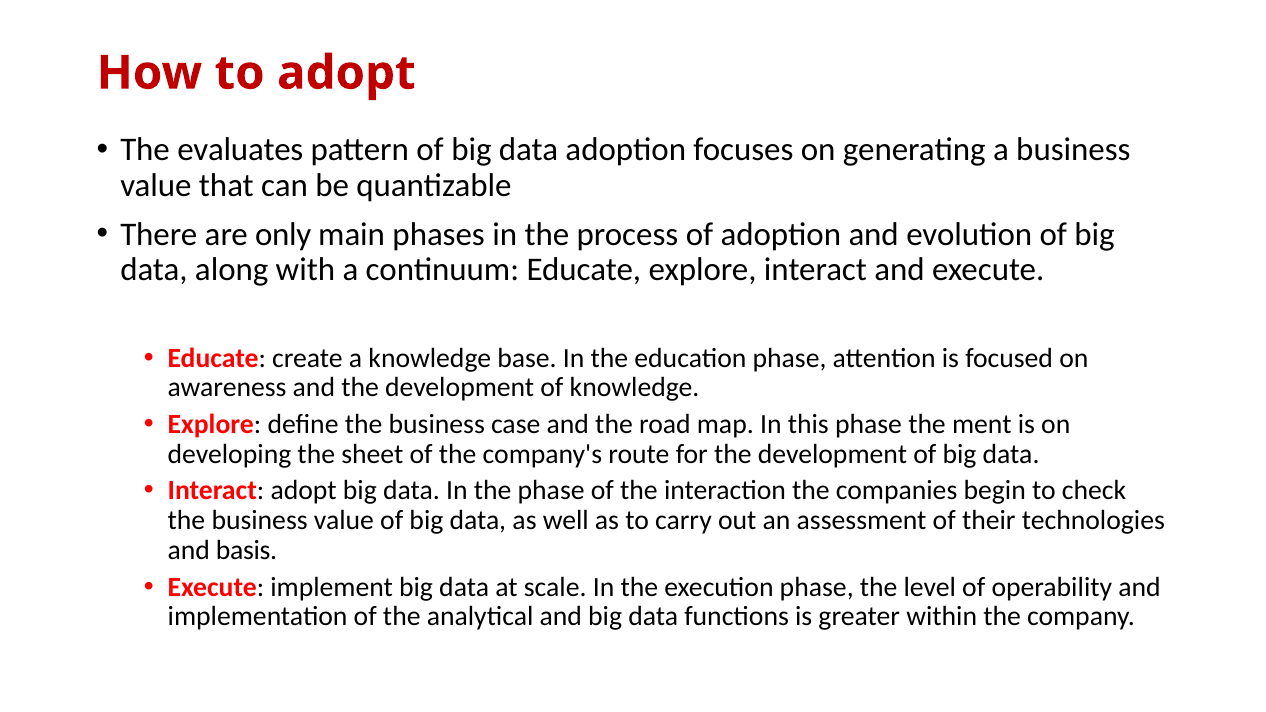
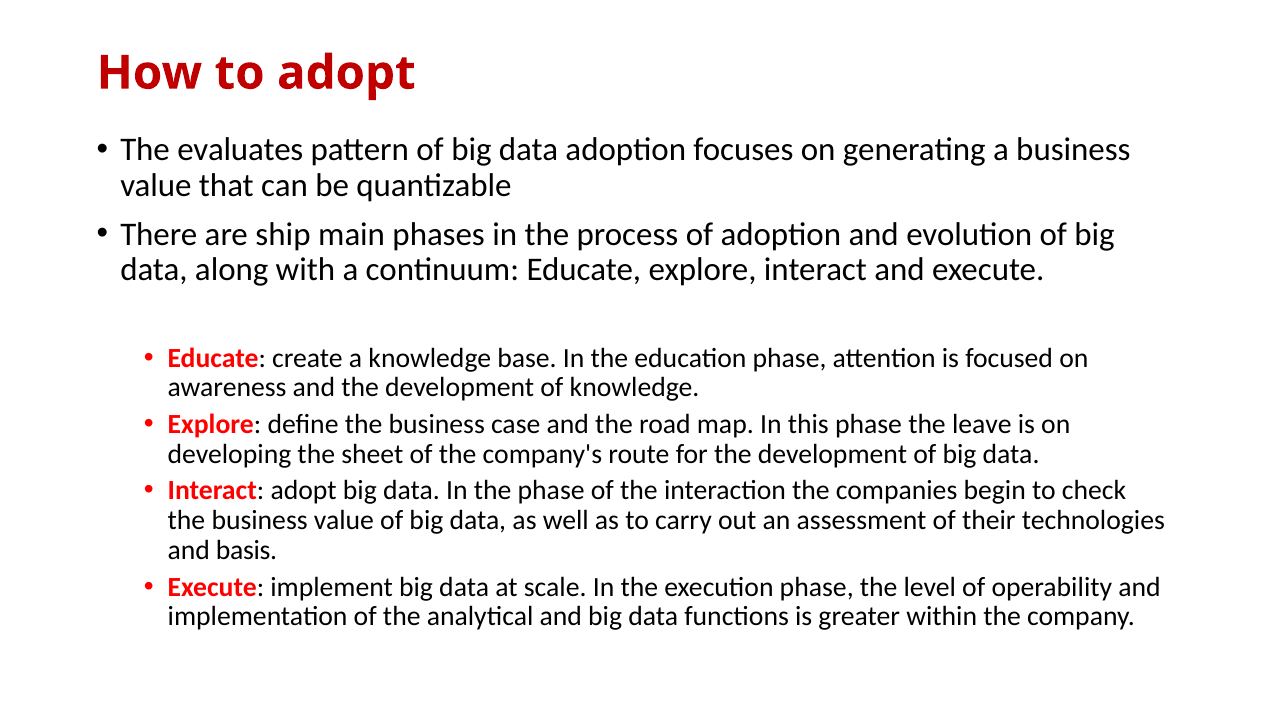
only: only -> ship
ment: ment -> leave
